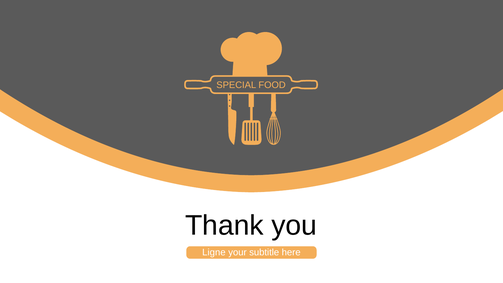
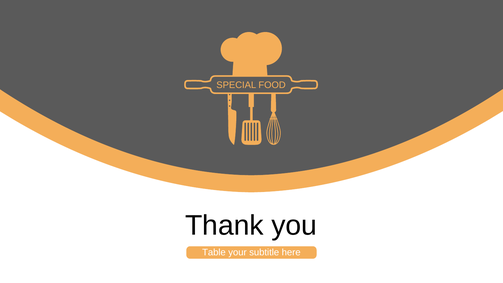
Ligne: Ligne -> Table
